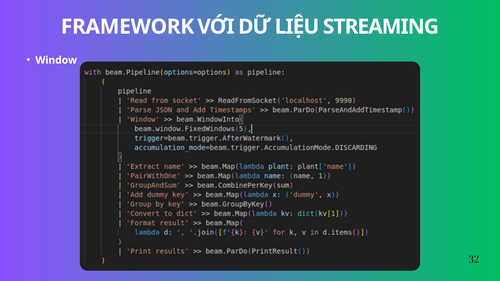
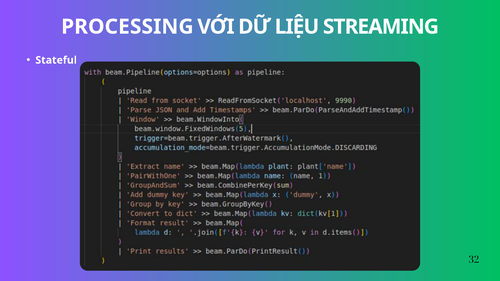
FRAMEWORK: FRAMEWORK -> PROCESSING
Window: Window -> Stateful
